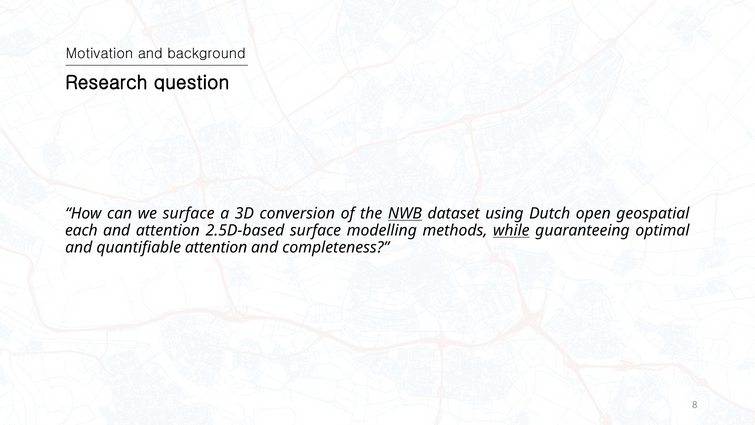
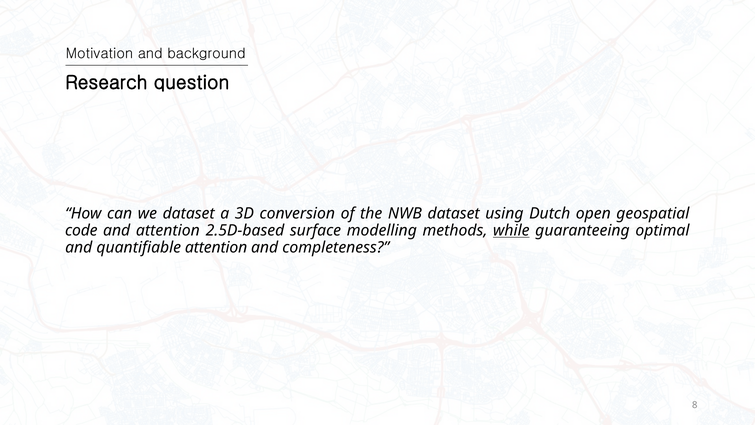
we surface: surface -> dataset
NWB underline: present -> none
each: each -> code
